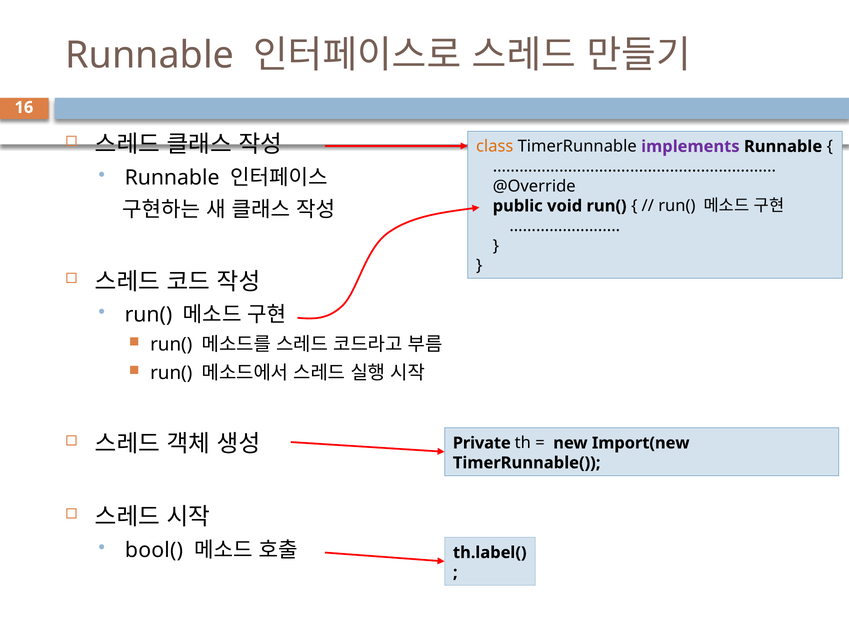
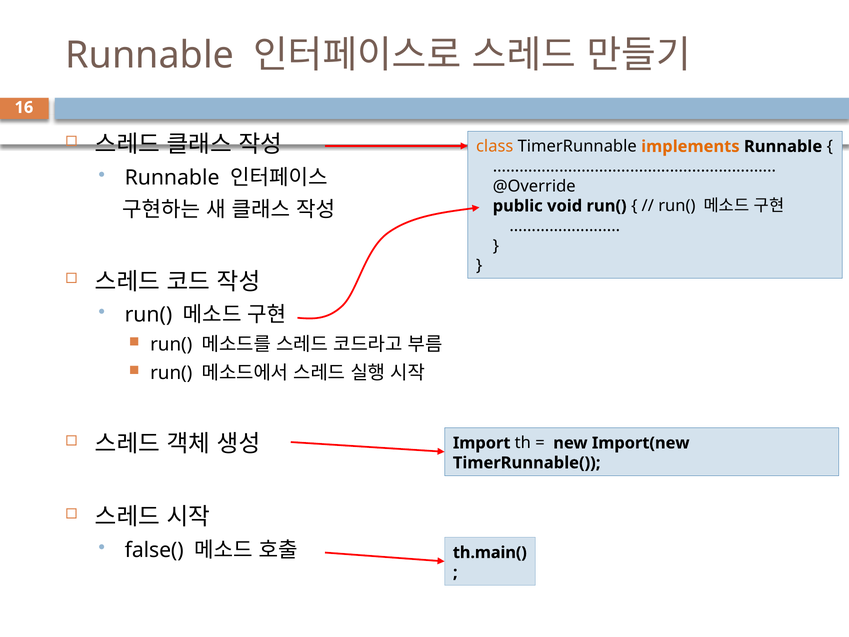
implements colour: purple -> orange
Private: Private -> Import
bool(: bool( -> false(
th.label(: th.label( -> th.main(
